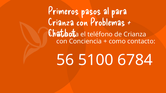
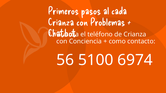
para: para -> cada
6784: 6784 -> 6974
